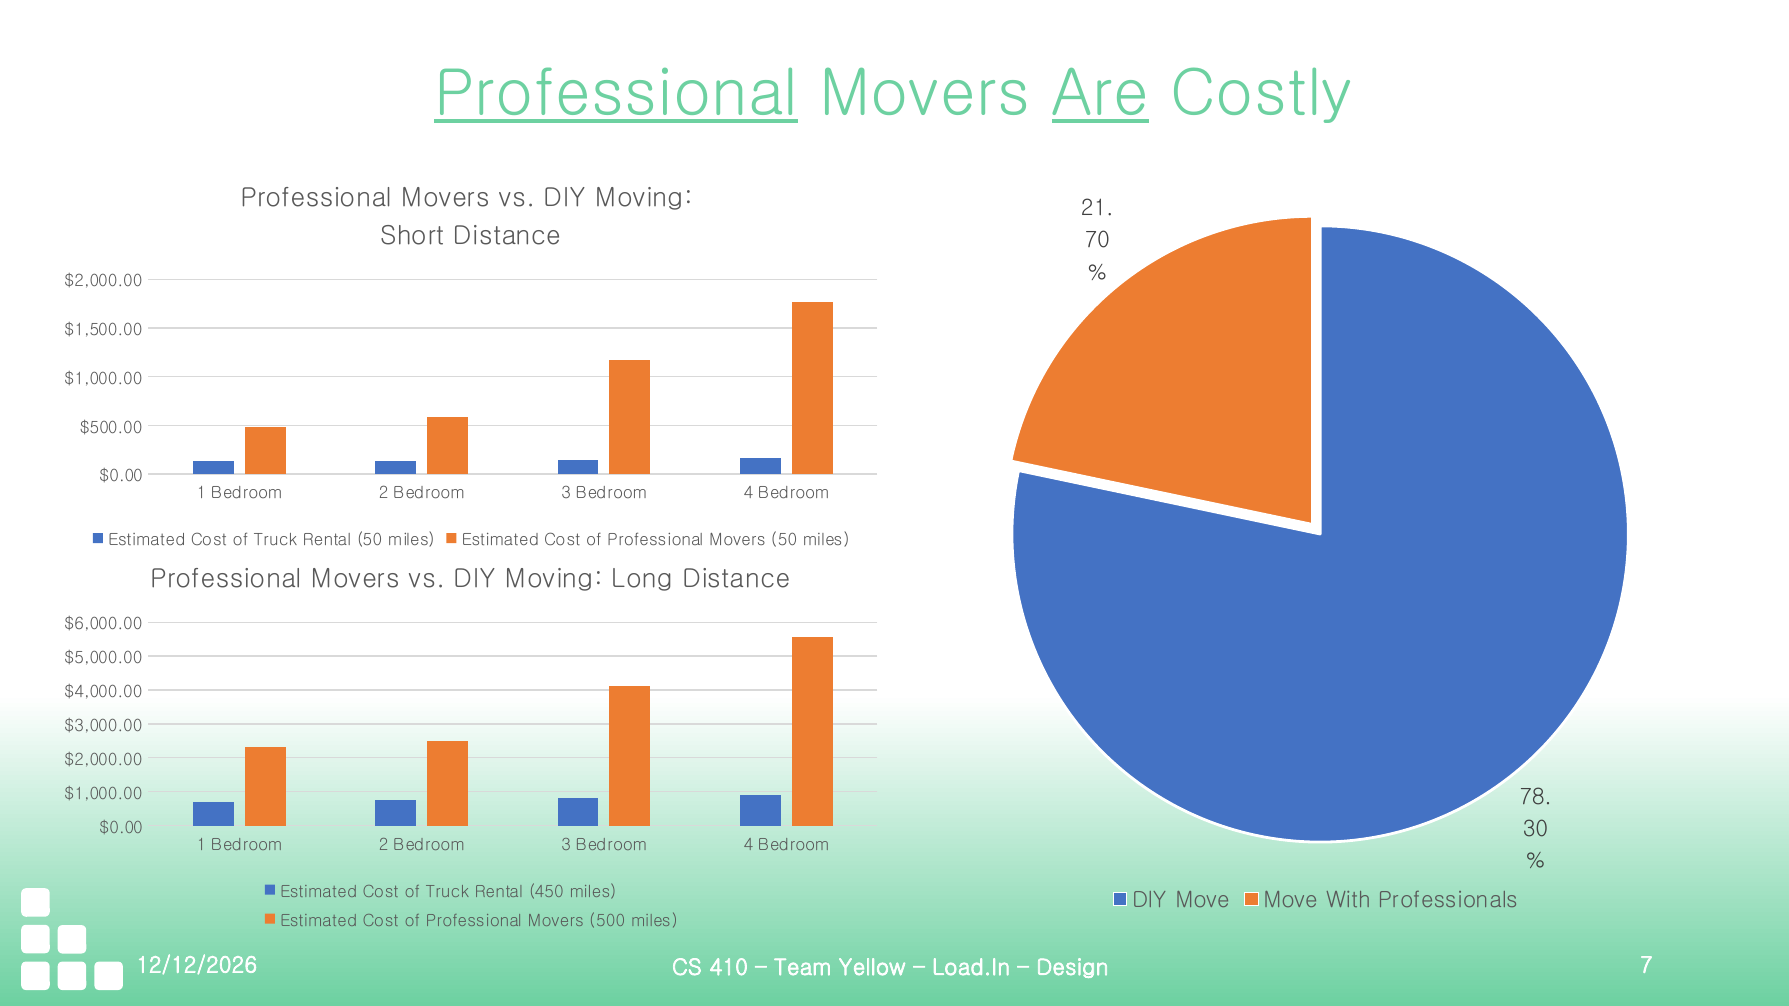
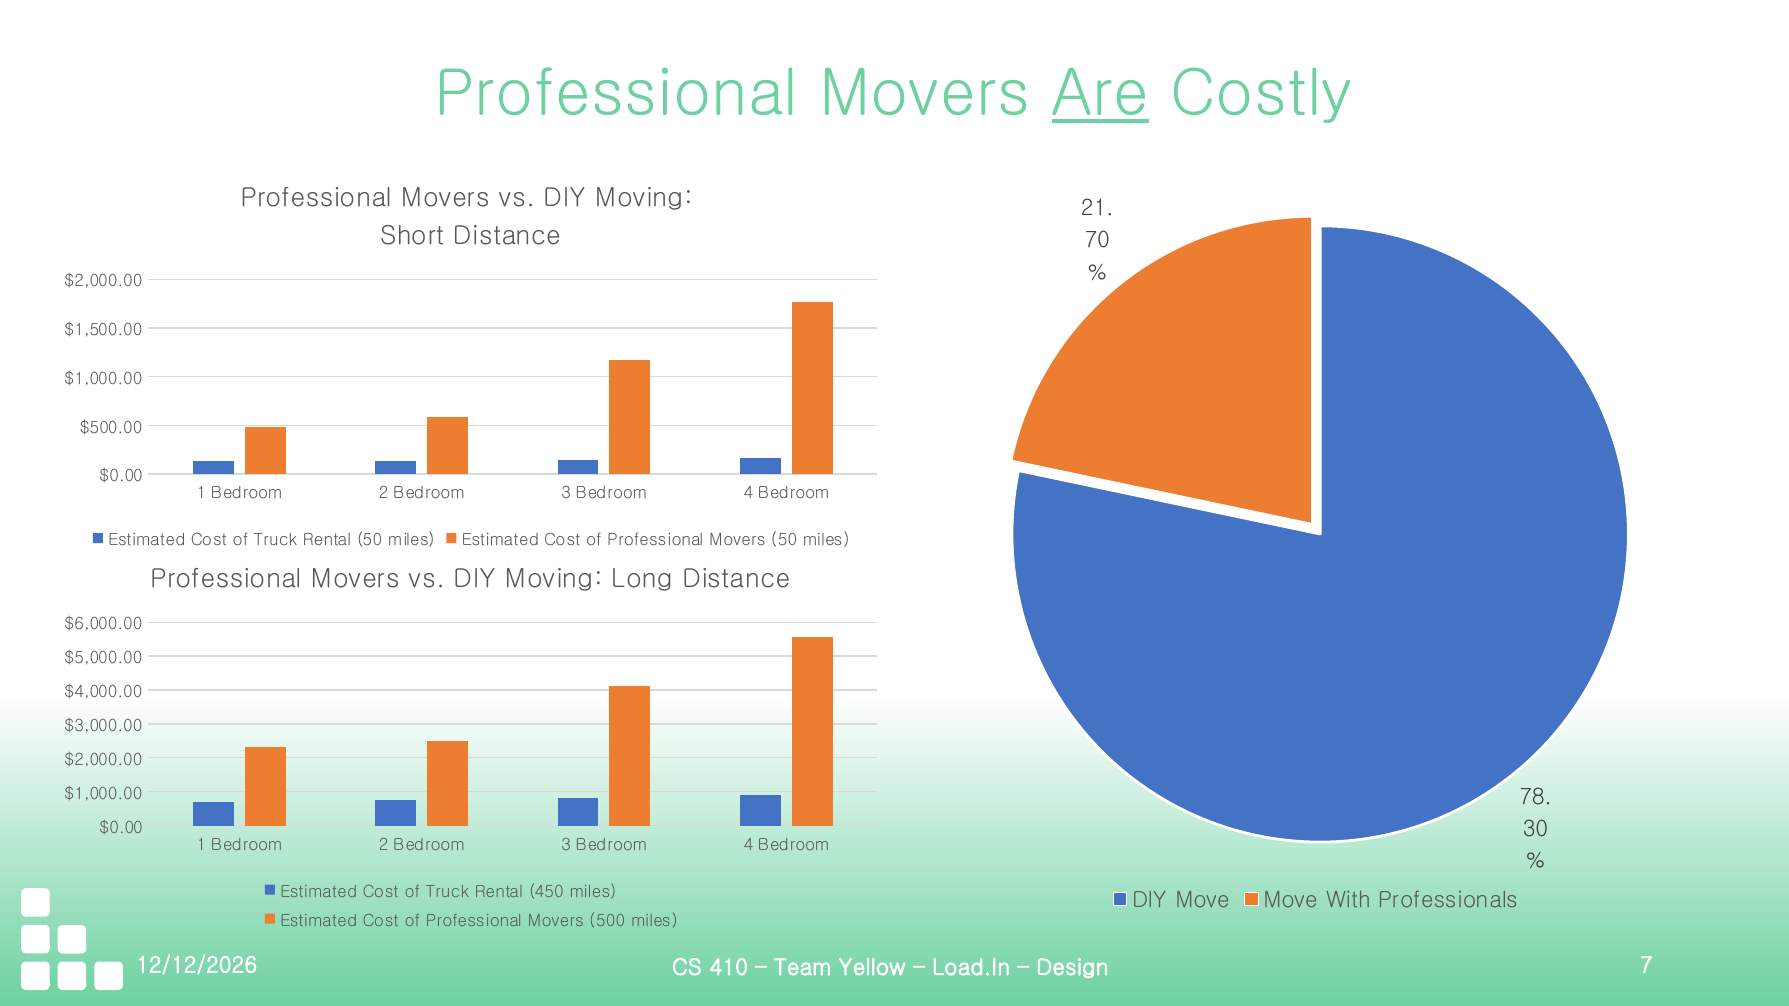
Professional at (616, 94) underline: present -> none
